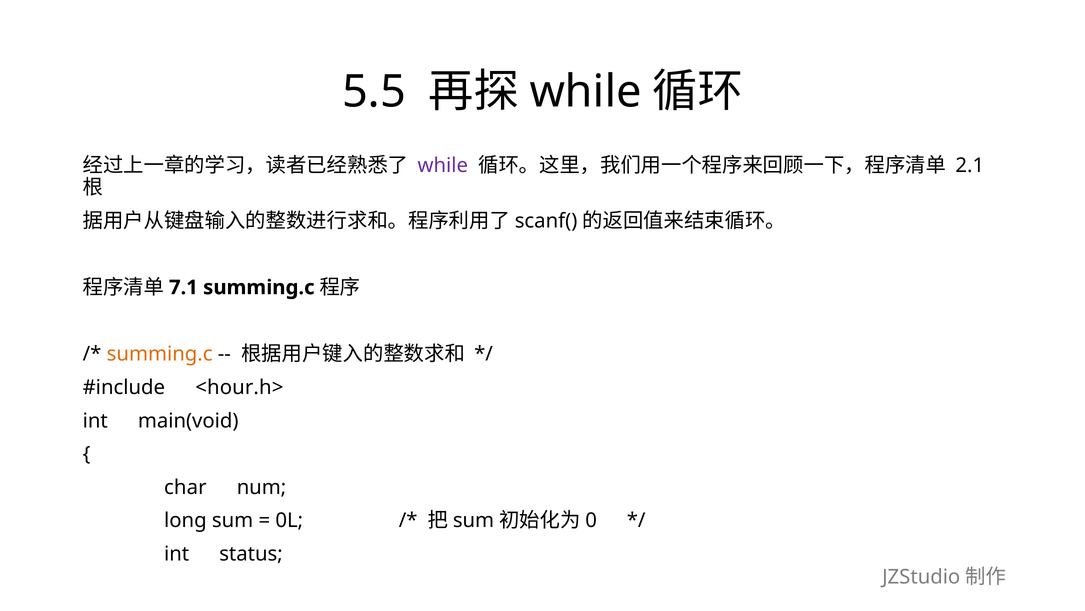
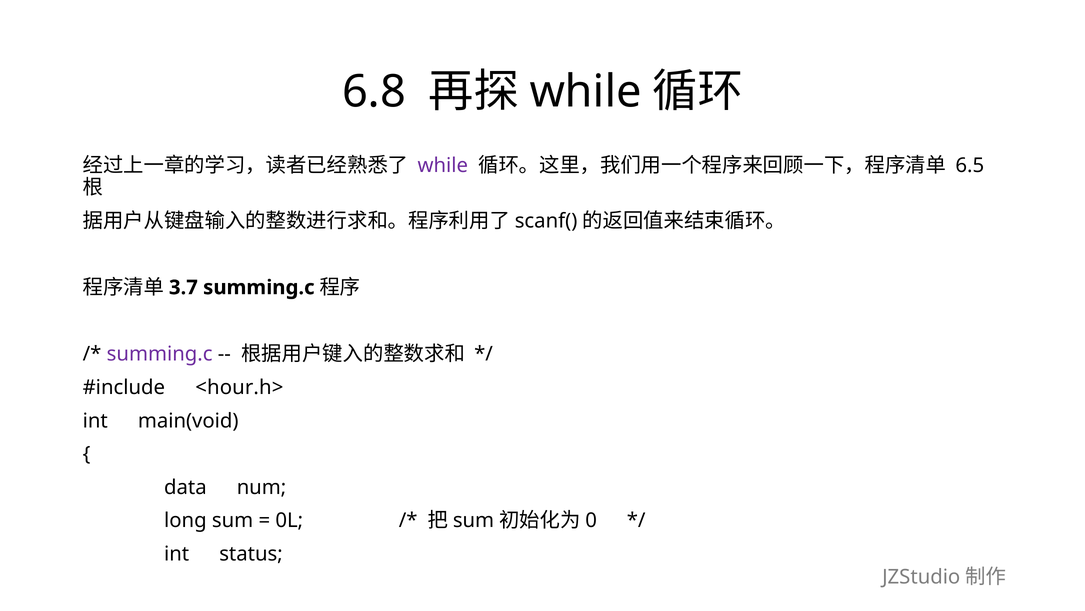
5.5: 5.5 -> 6.8
2.1: 2.1 -> 6.5
7.1: 7.1 -> 3.7
summing.c at (160, 354) colour: orange -> purple
char: char -> data
